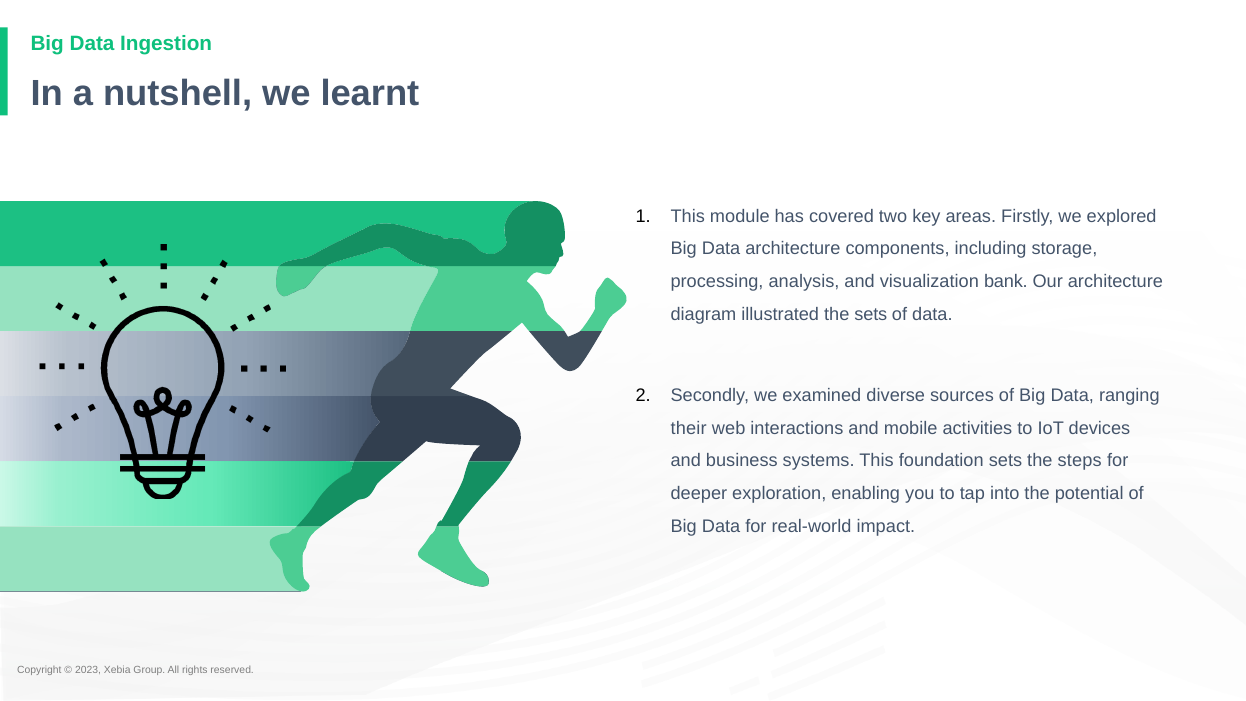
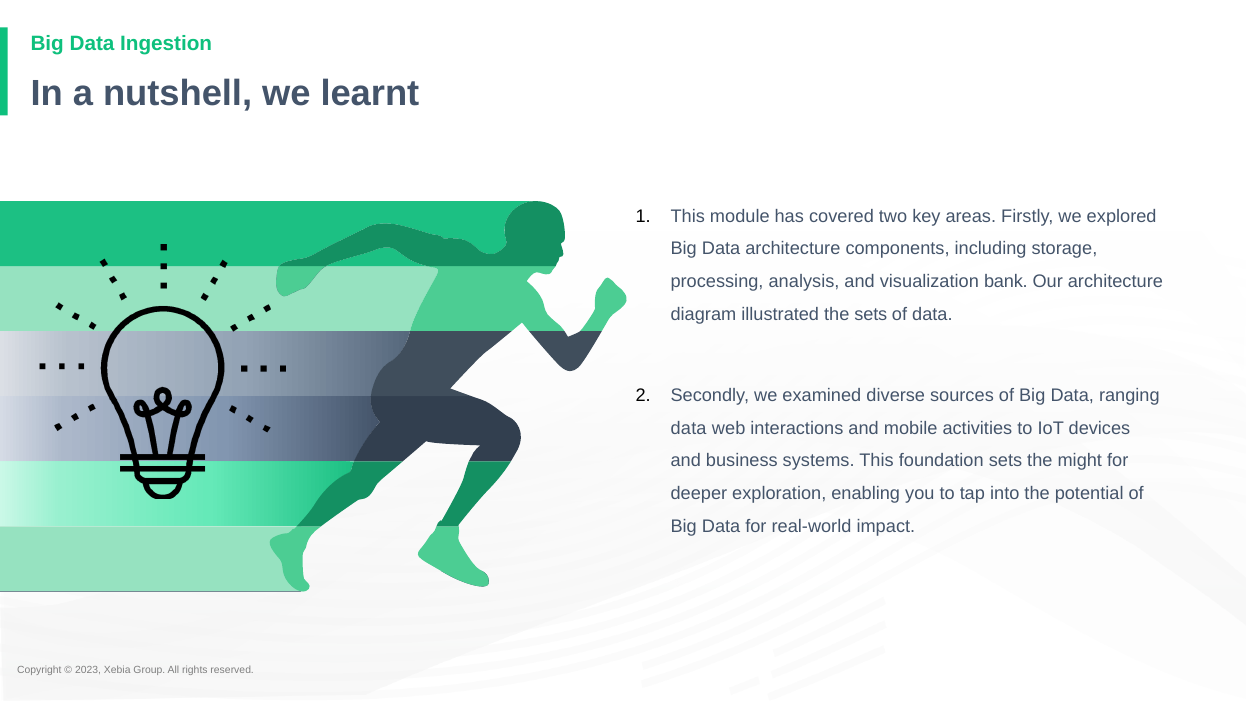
their at (689, 428): their -> data
steps: steps -> might
